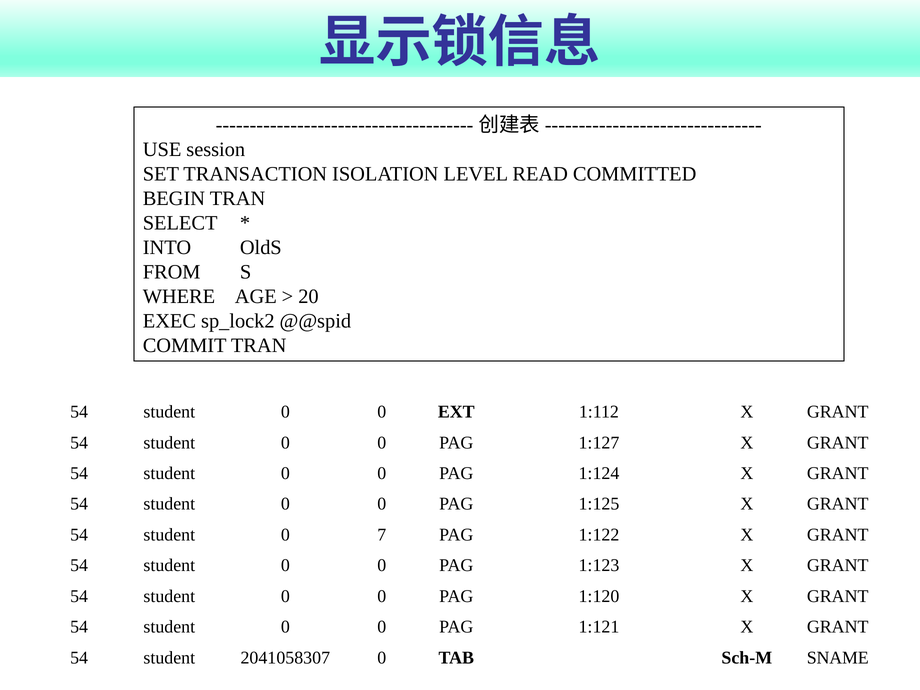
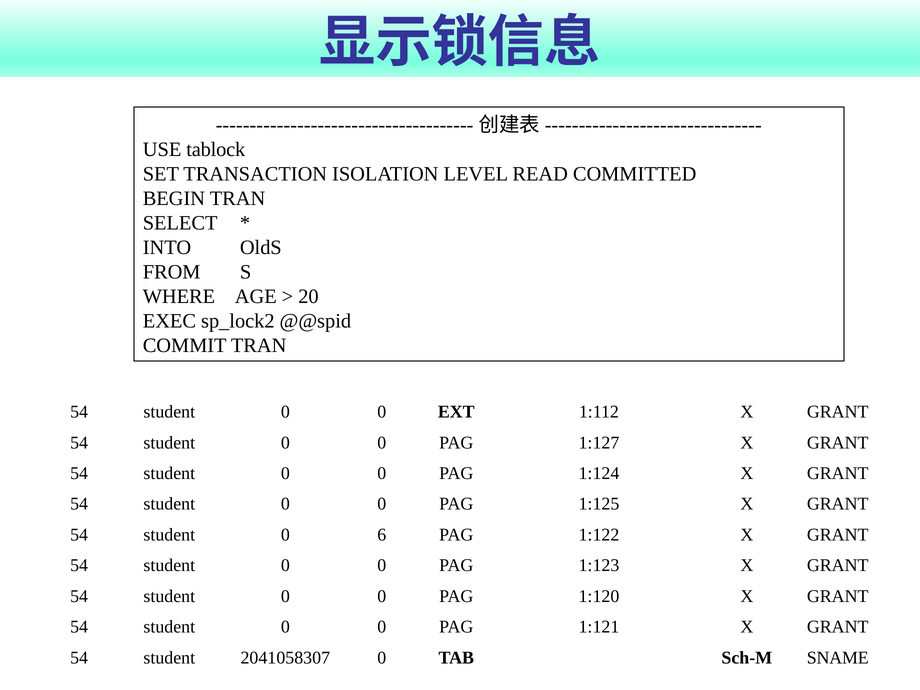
session: session -> tablock
7: 7 -> 6
